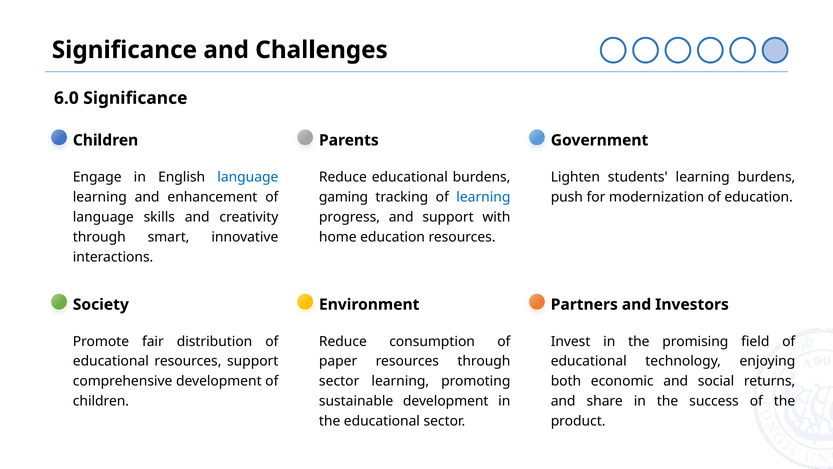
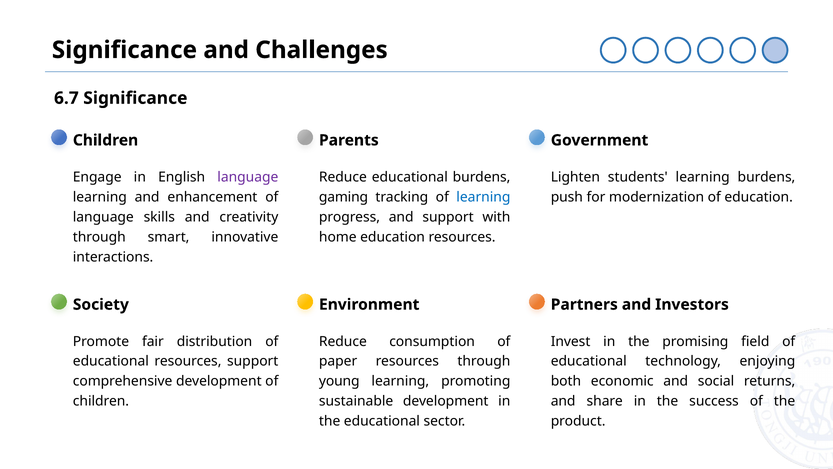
6.0: 6.0 -> 6.7
language at (248, 177) colour: blue -> purple
sector at (339, 381): sector -> young
